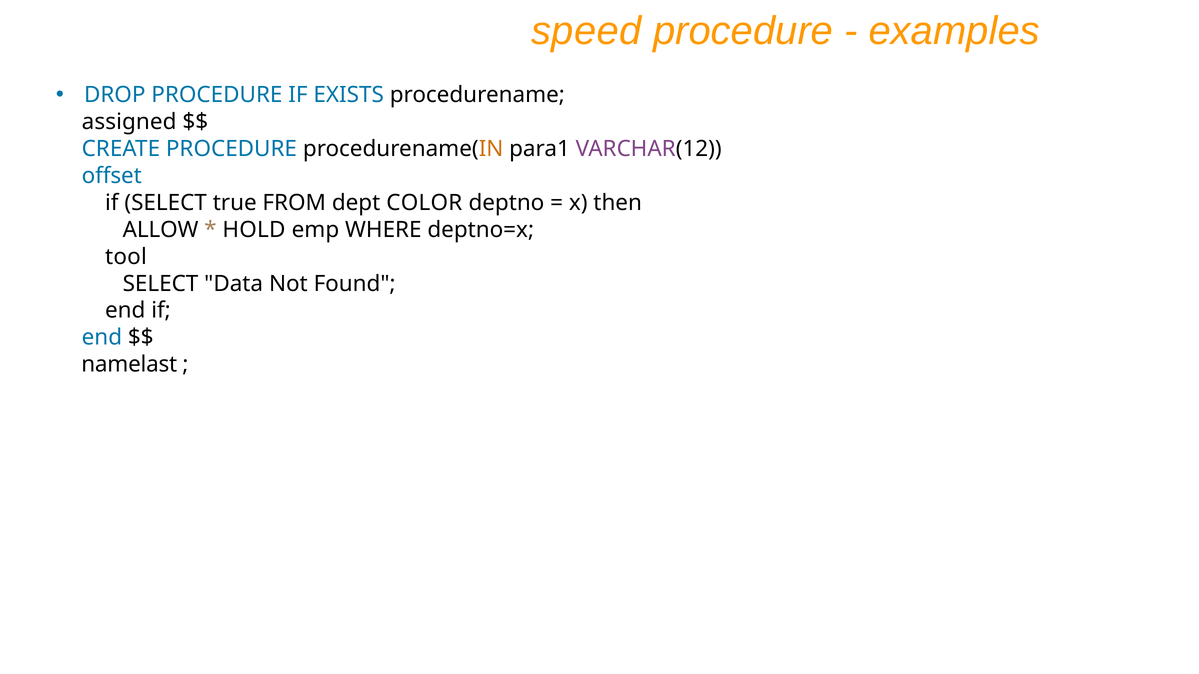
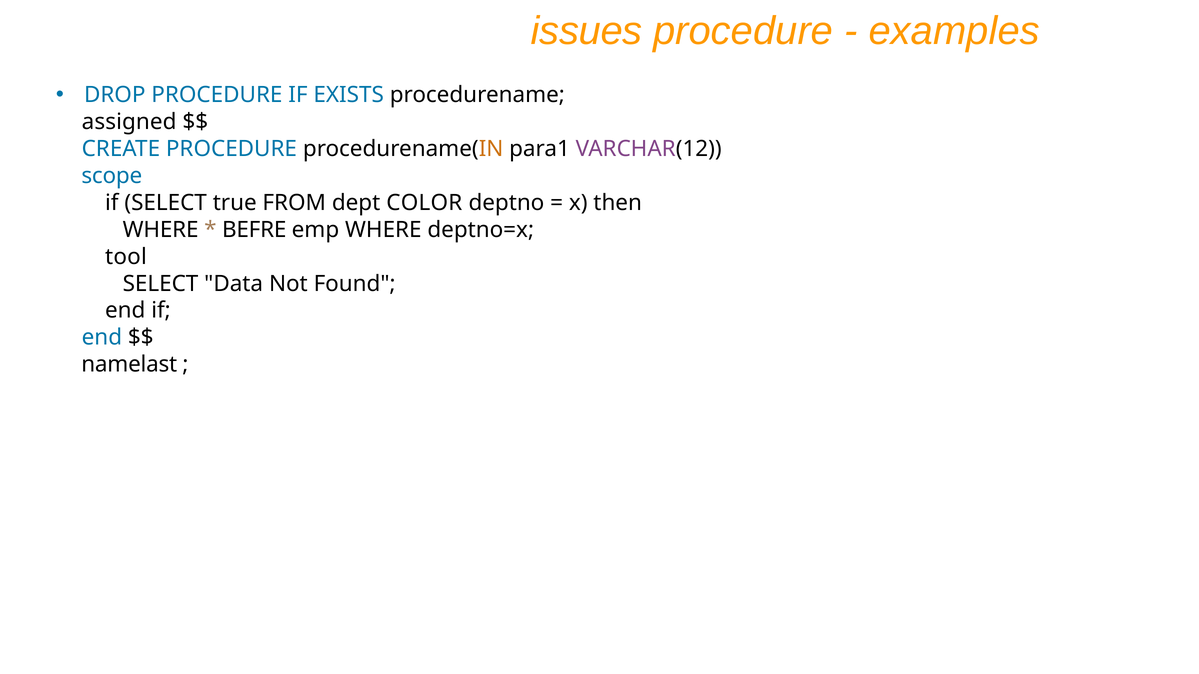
speed: speed -> issues
offset: offset -> scope
ALLOW at (161, 230): ALLOW -> WHERE
HOLD: HOLD -> BEFRE
